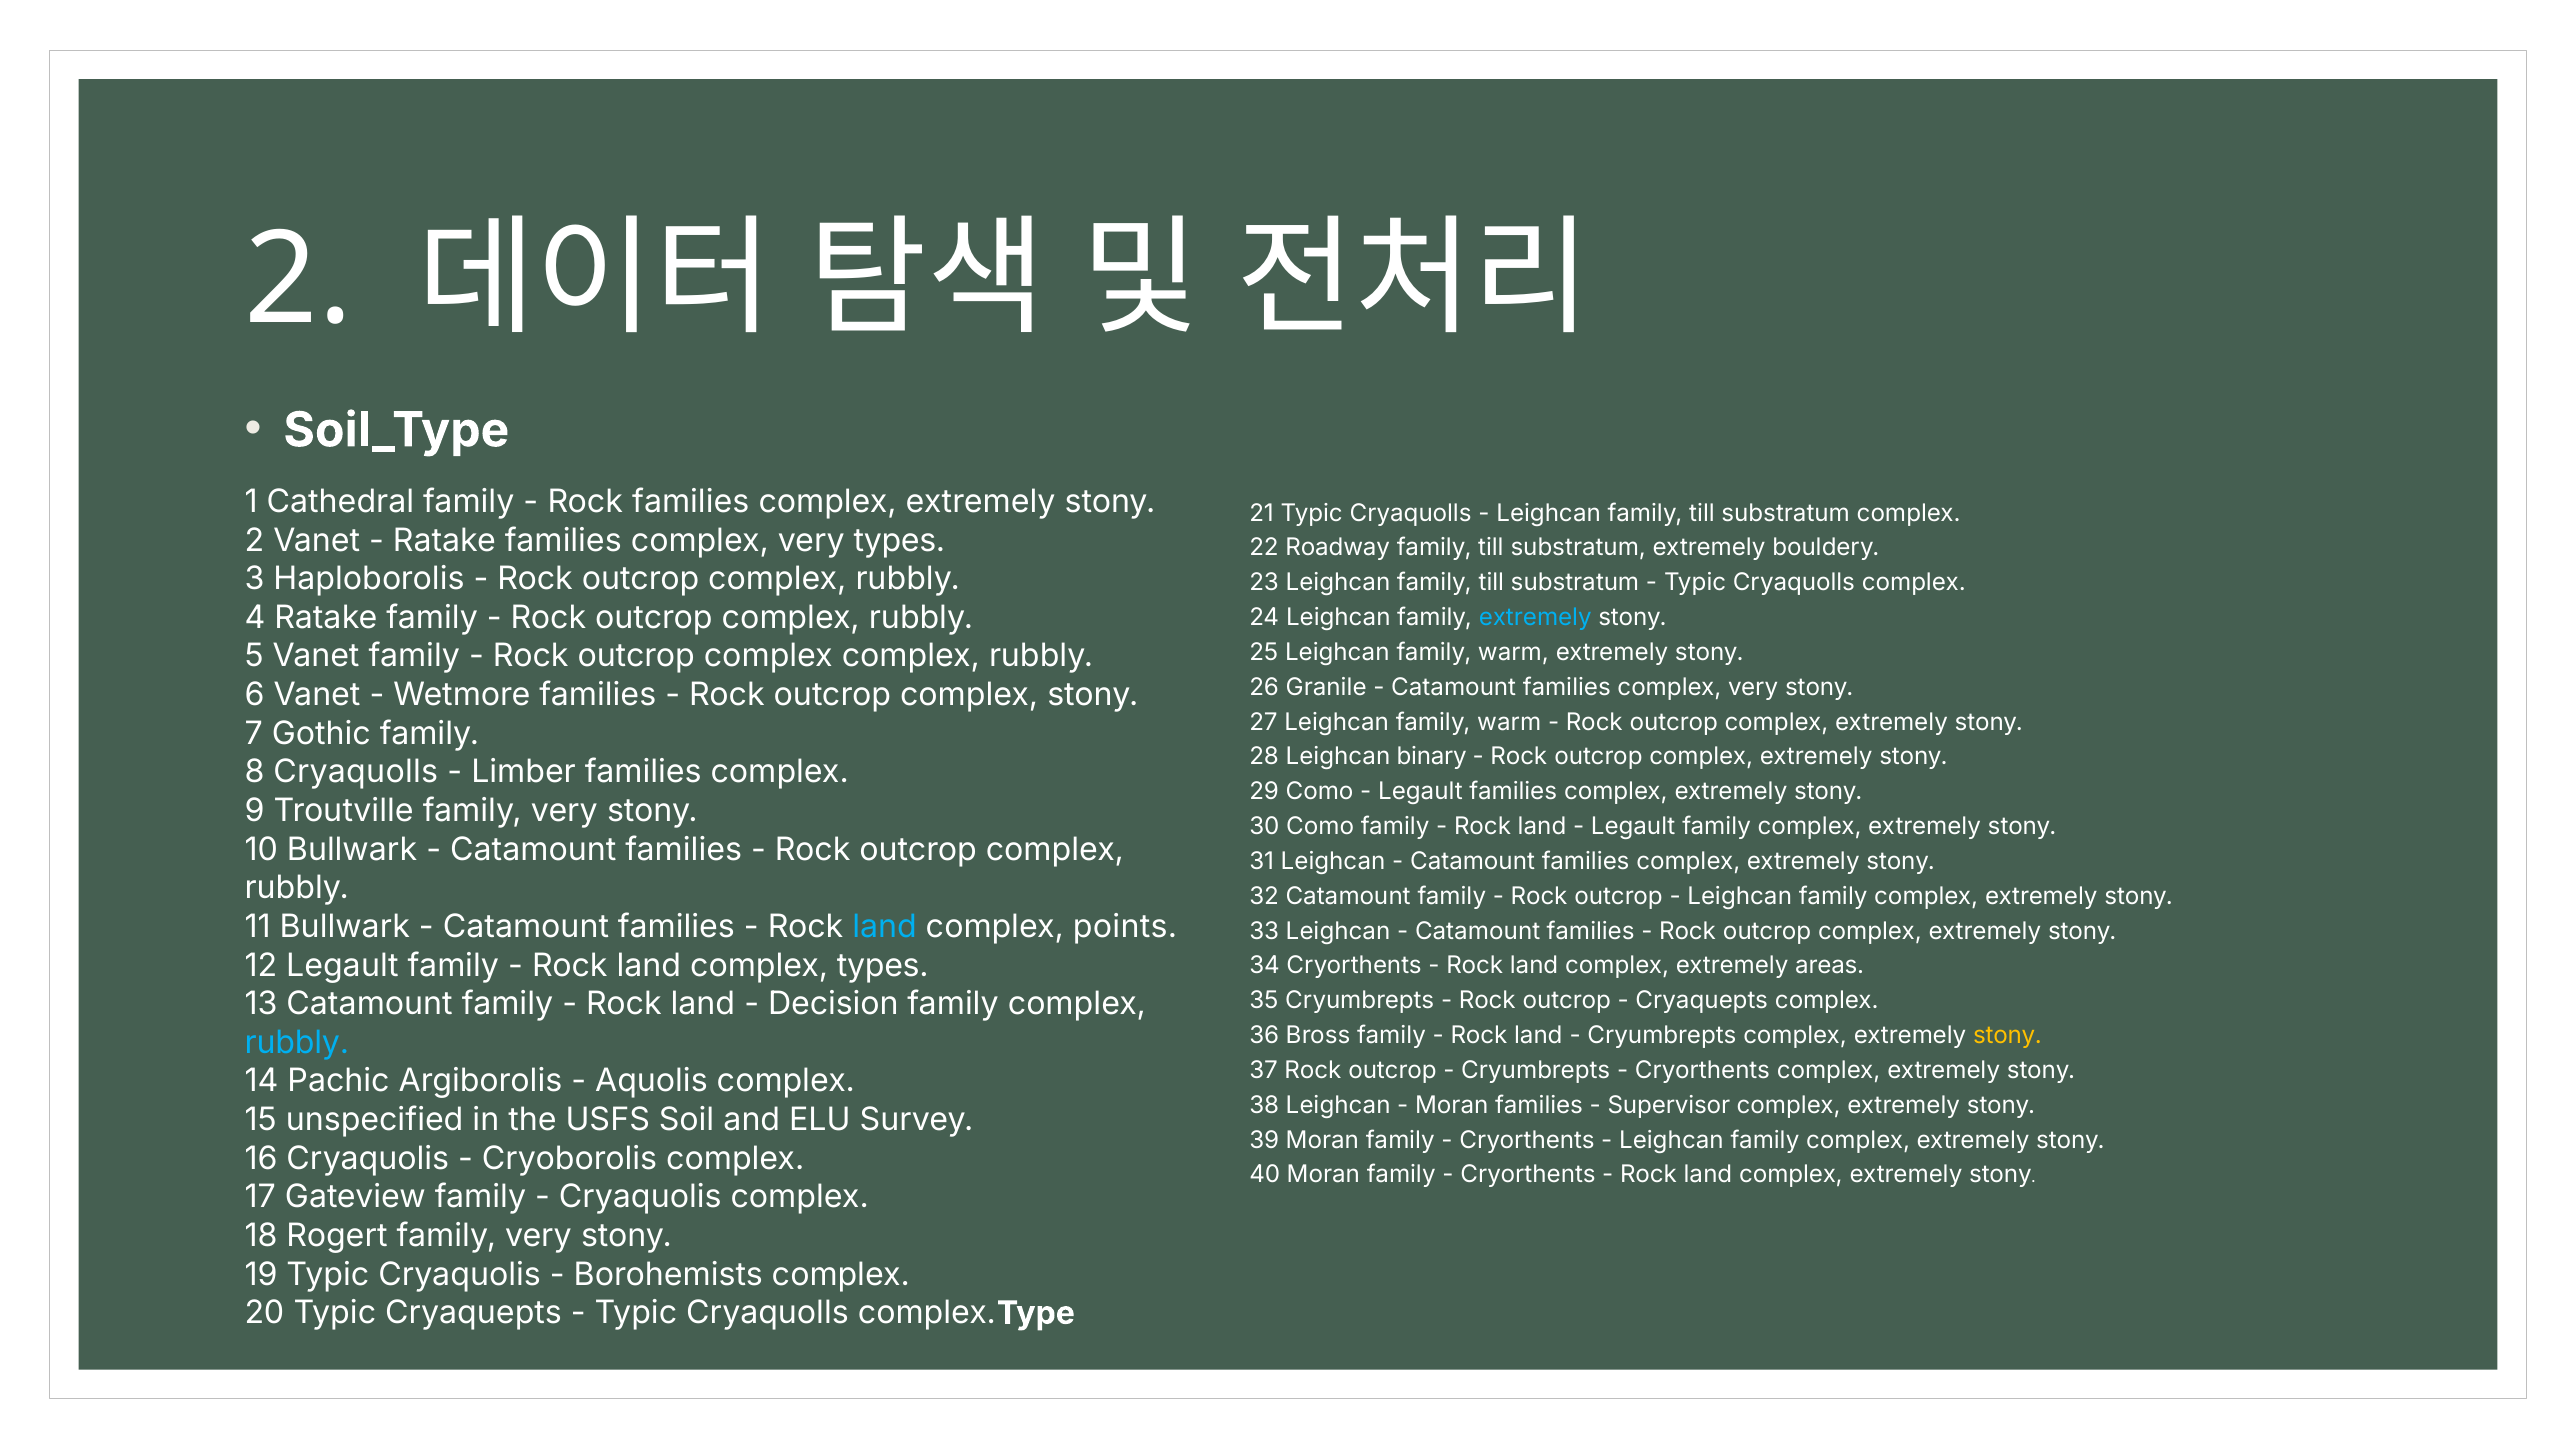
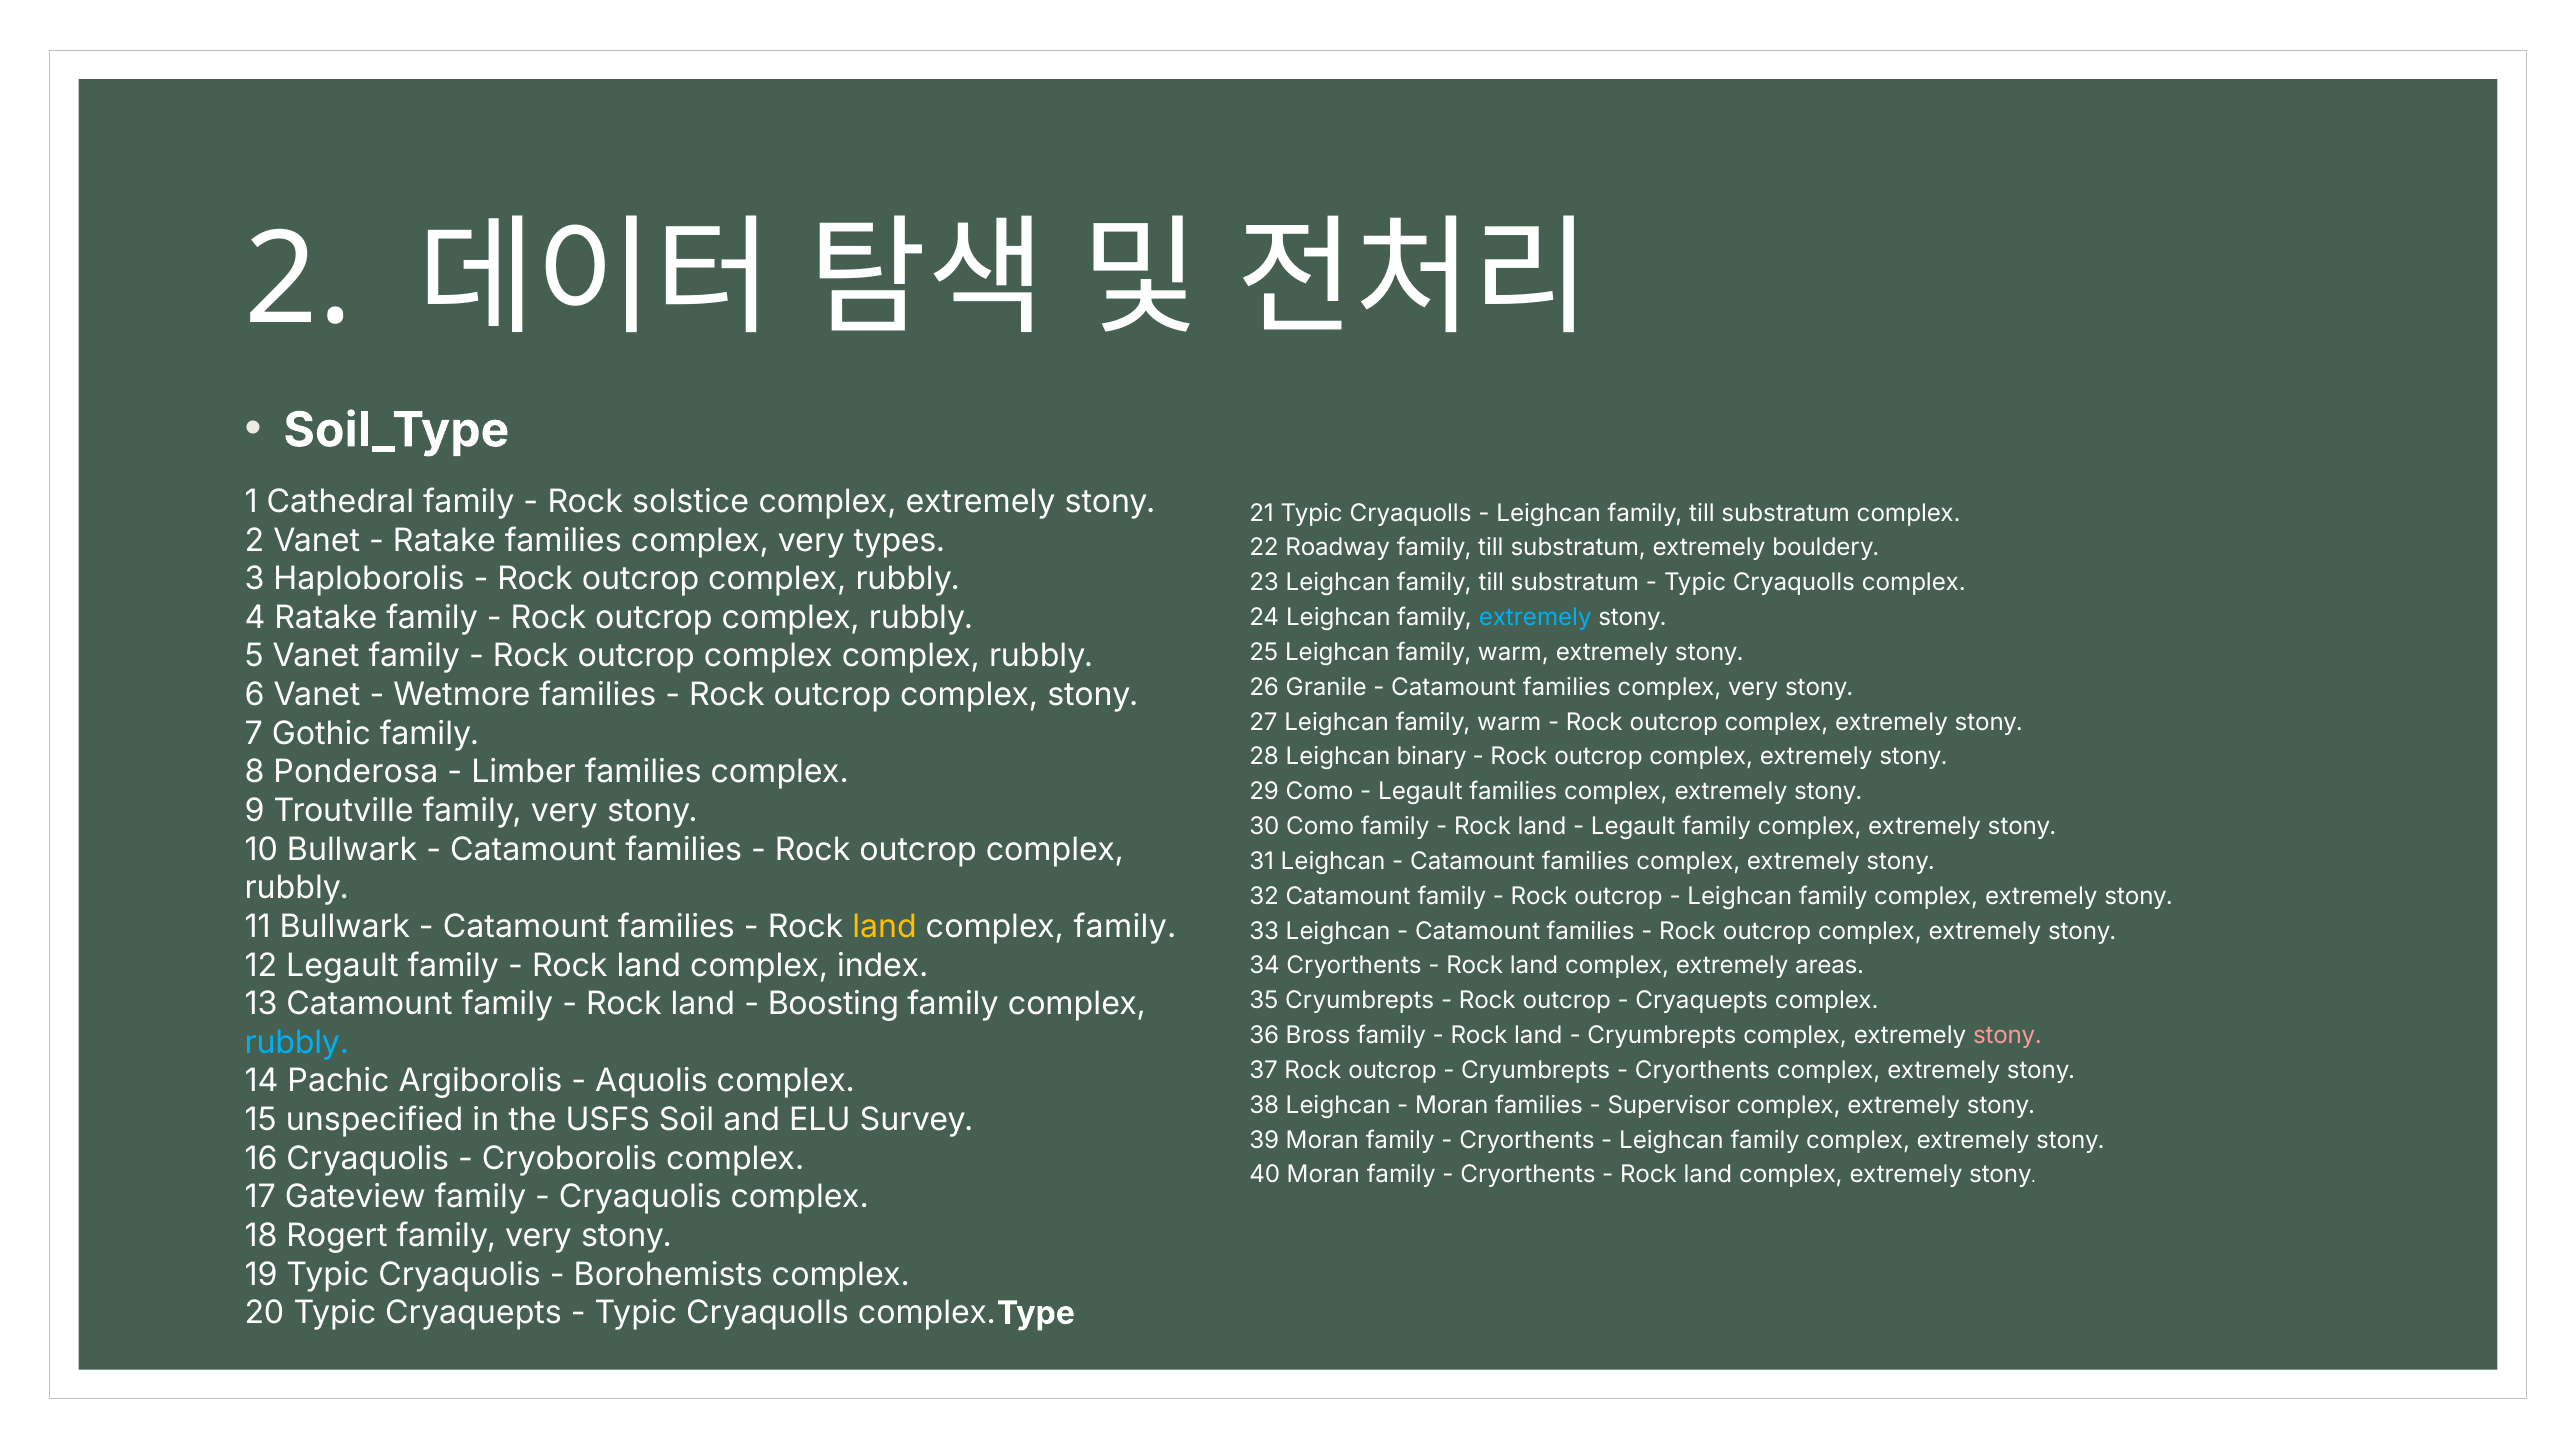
Rock families: families -> solstice
8 Cryaquolls: Cryaquolls -> Ponderosa
land at (885, 927) colour: light blue -> yellow
complex points: points -> family
complex types: types -> index
Decision: Decision -> Boosting
stony at (2008, 1036) colour: yellow -> pink
